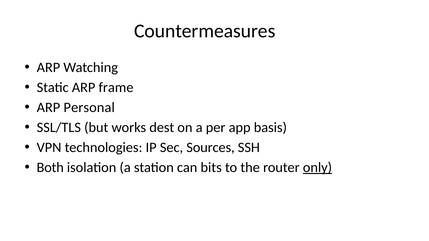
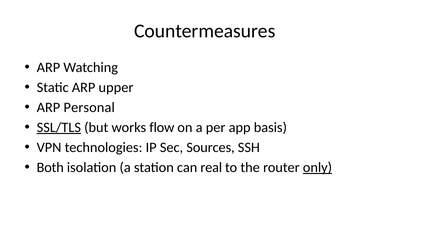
frame: frame -> upper
SSL/TLS underline: none -> present
dest: dest -> flow
bits: bits -> real
